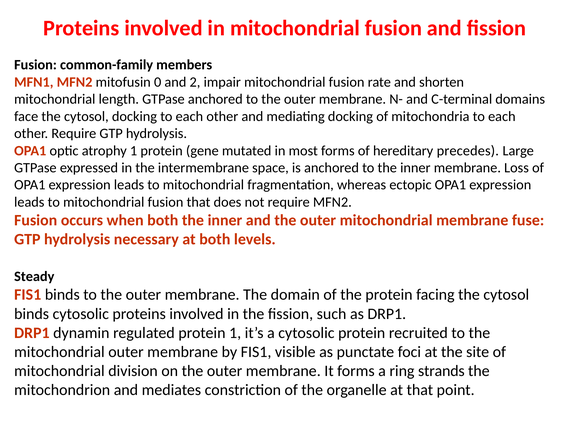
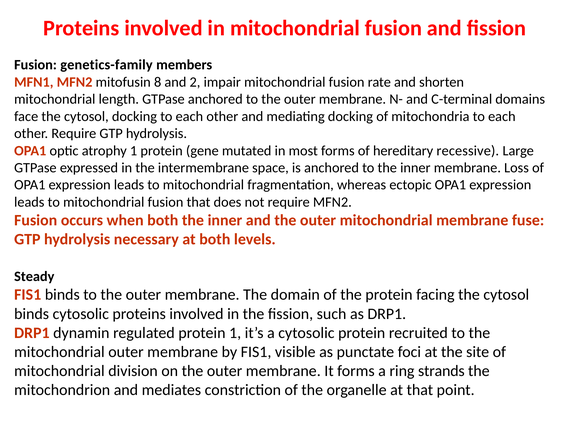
common-family: common-family -> genetics-family
0: 0 -> 8
precedes: precedes -> recessive
